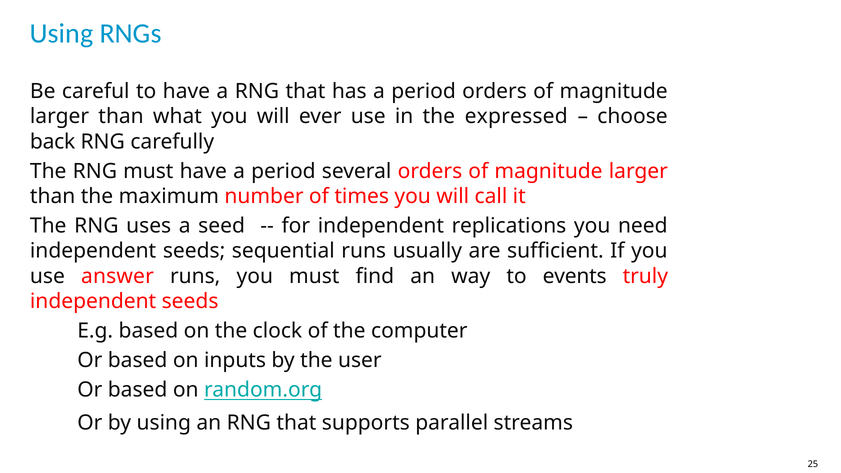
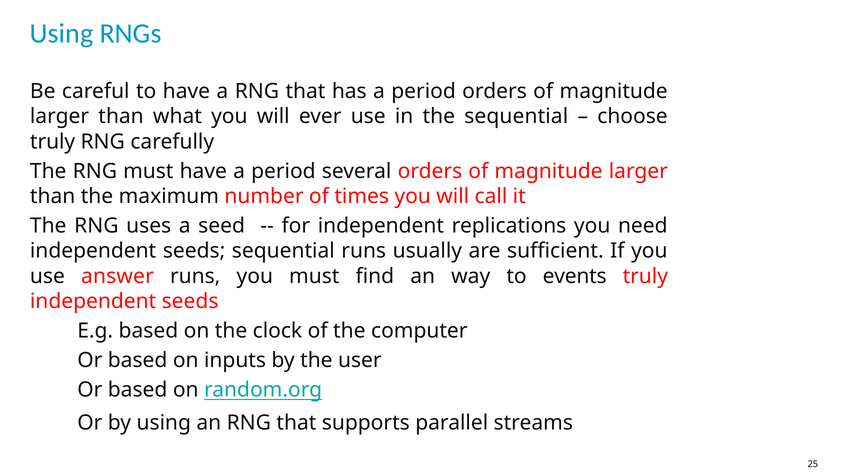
the expressed: expressed -> sequential
back at (53, 142): back -> truly
